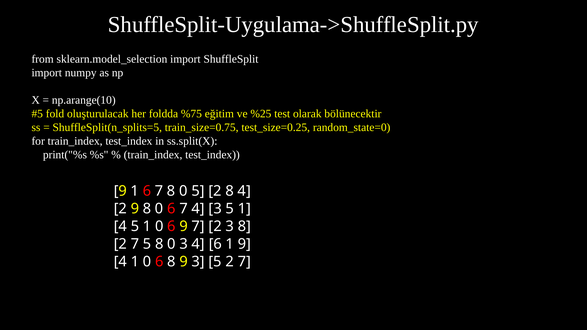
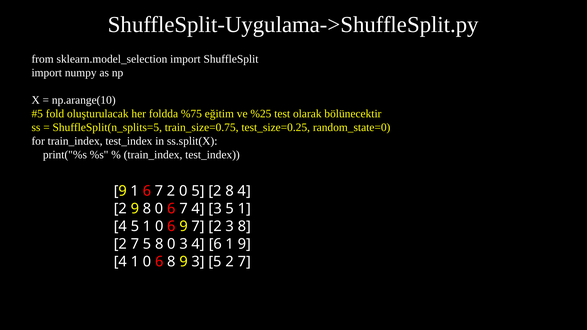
6 7 8: 8 -> 2
